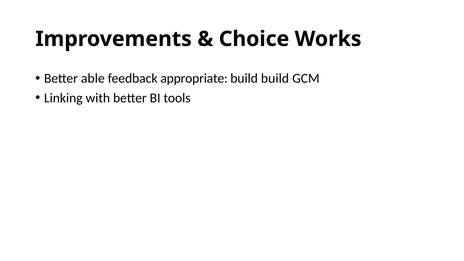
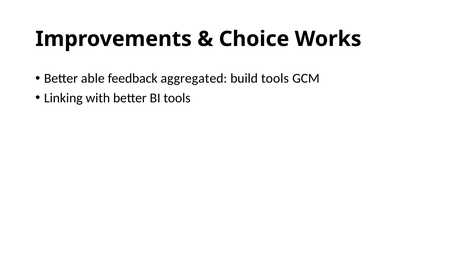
appropriate: appropriate -> aggregated
build build: build -> tools
